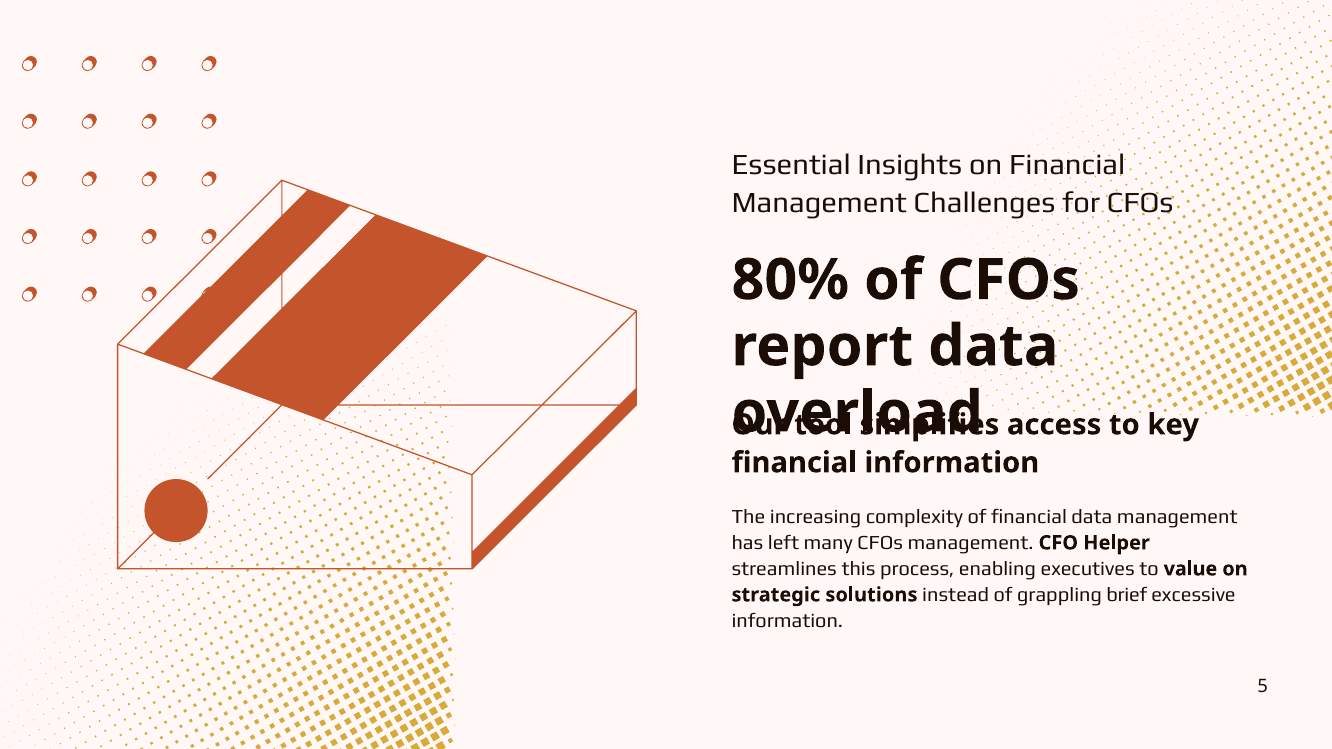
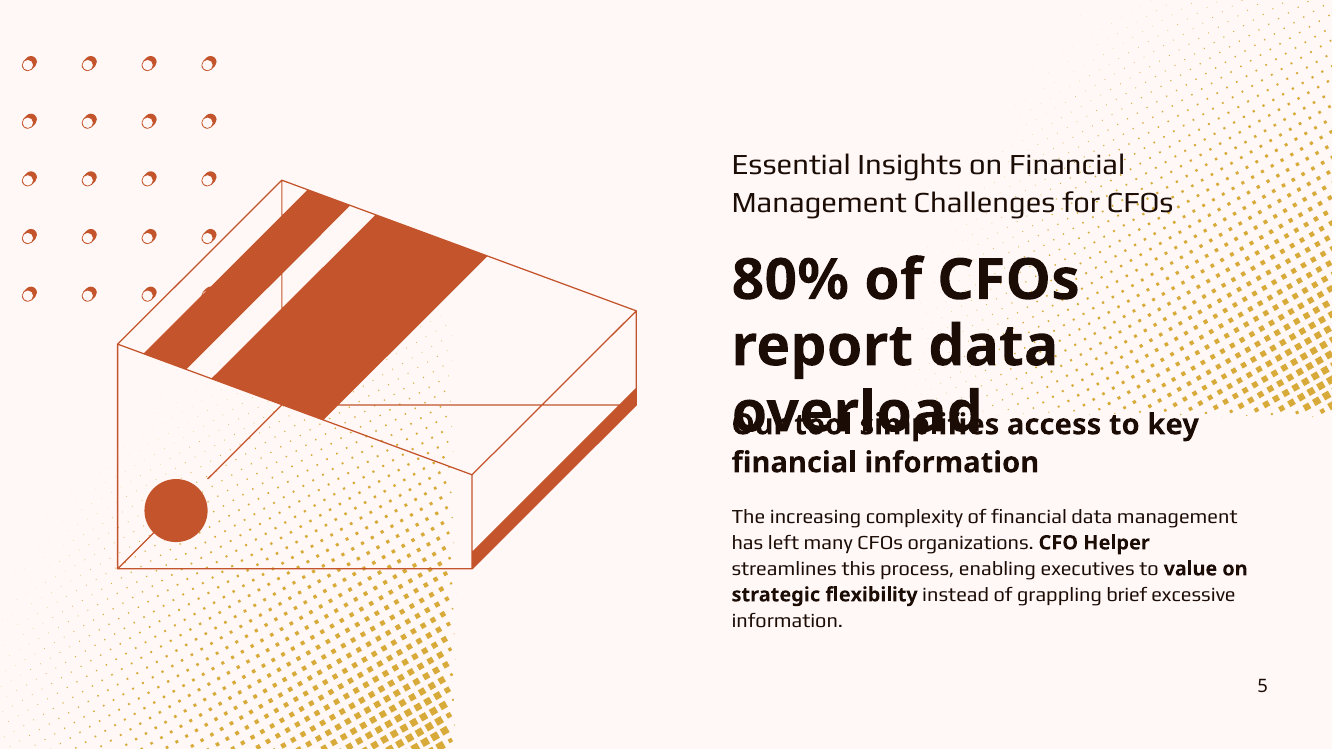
CFOs management: management -> organizations
solutions: solutions -> flexibility
